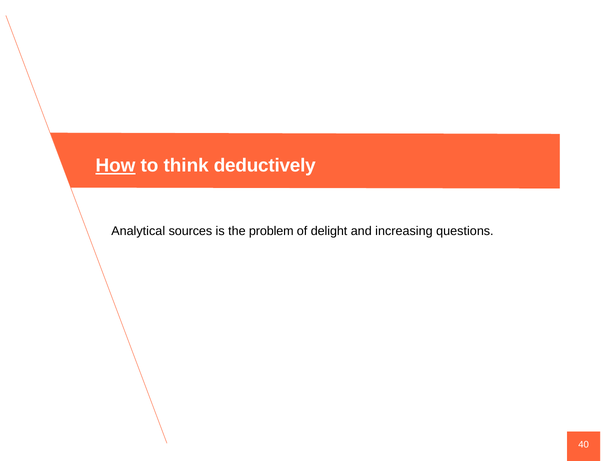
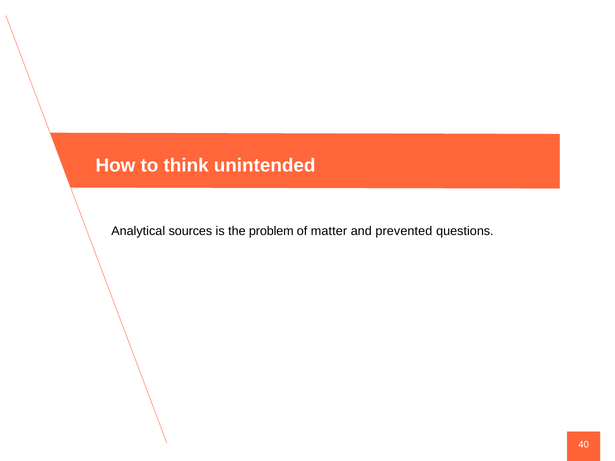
How underline: present -> none
deductively: deductively -> unintended
delight: delight -> matter
increasing: increasing -> prevented
